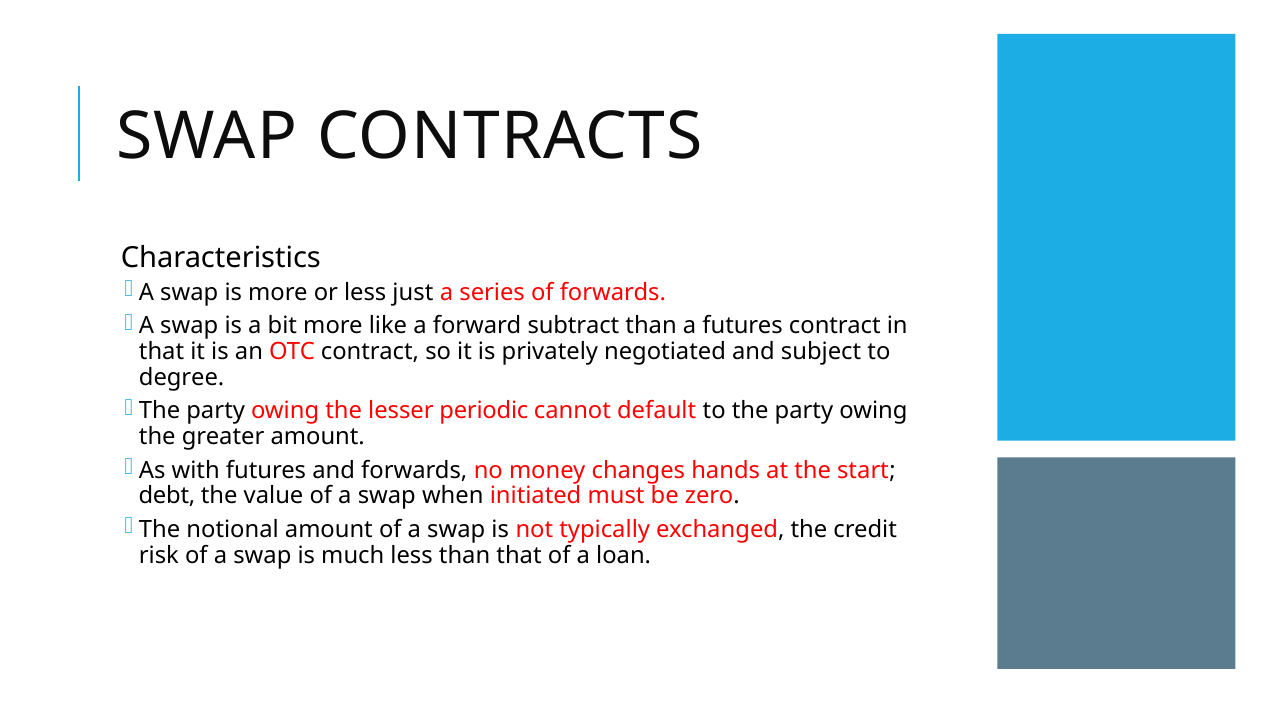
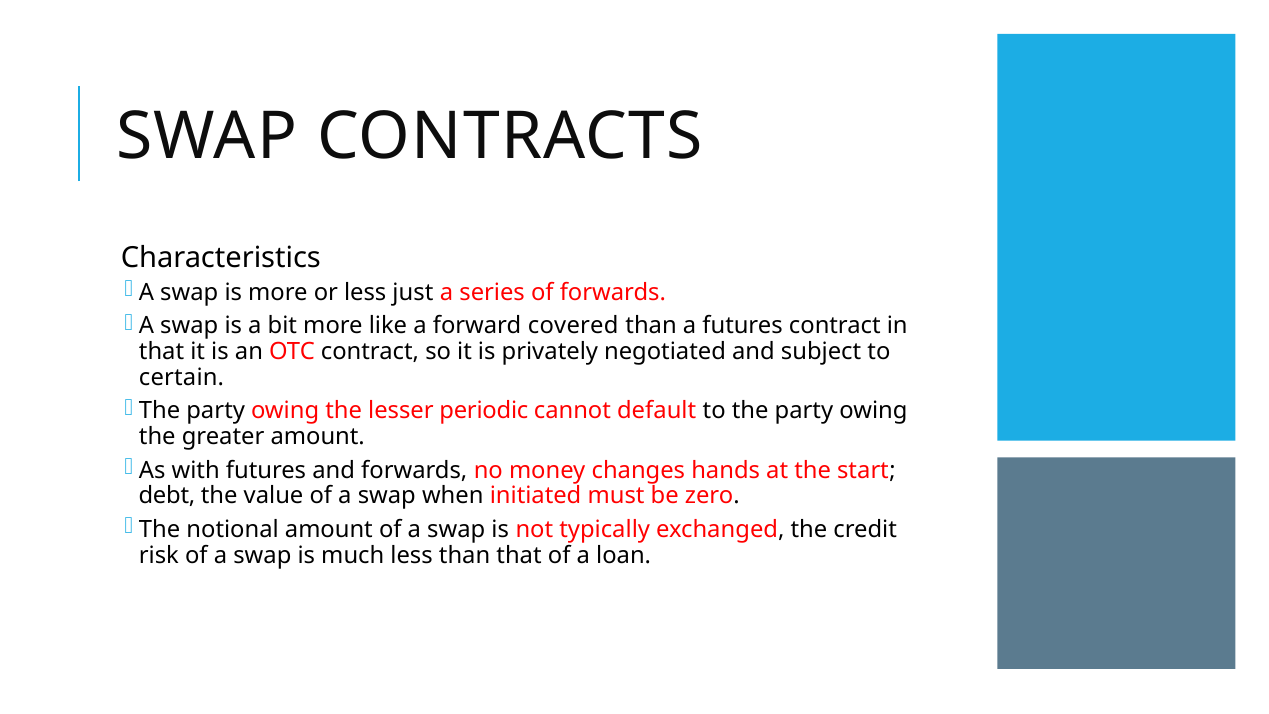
subtract: subtract -> covered
degree: degree -> certain
